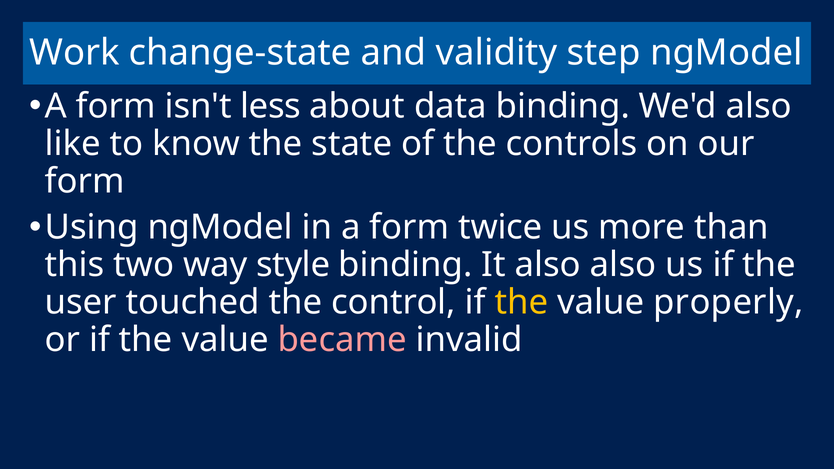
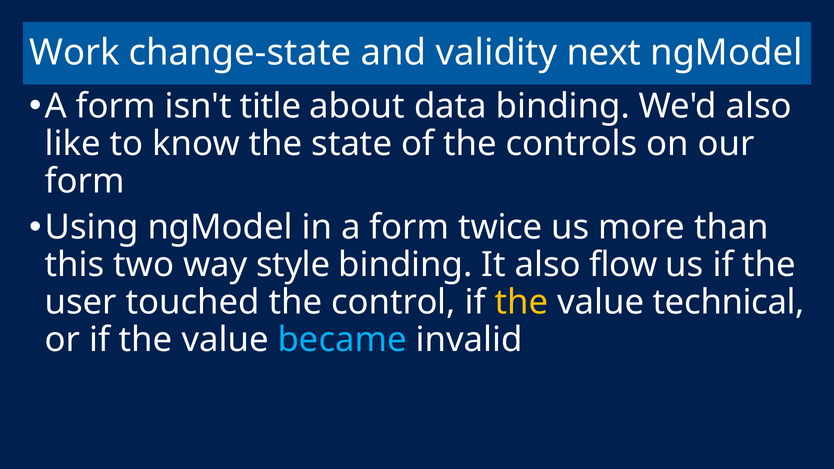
step: step -> next
less: less -> title
also also: also -> flow
properly: properly -> technical
became colour: pink -> light blue
